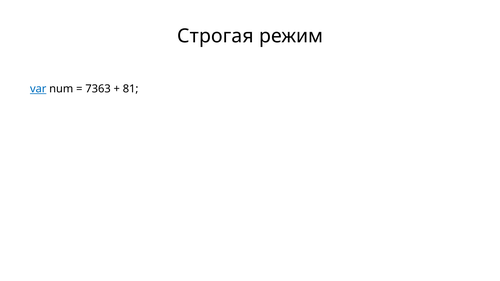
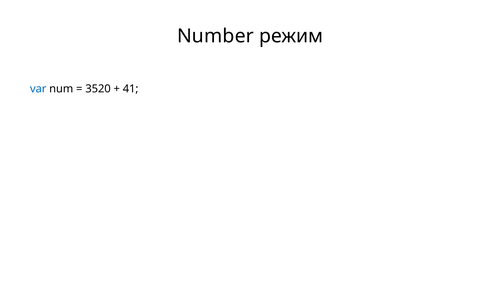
Строгая: Строгая -> Number
var underline: present -> none
7363: 7363 -> 3520
81: 81 -> 41
